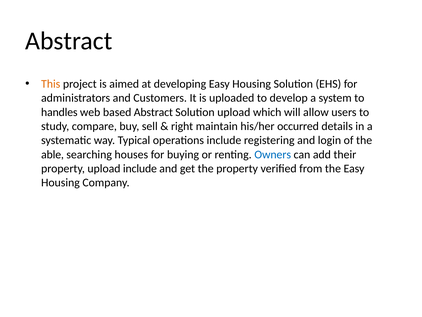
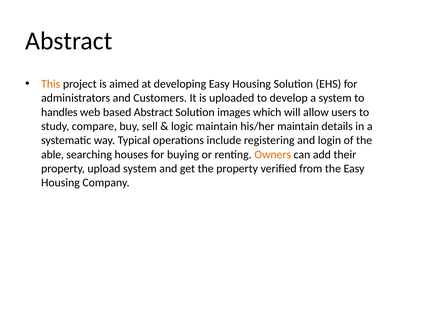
Solution upload: upload -> images
right: right -> logic
his/her occurred: occurred -> maintain
Owners colour: blue -> orange
upload include: include -> system
